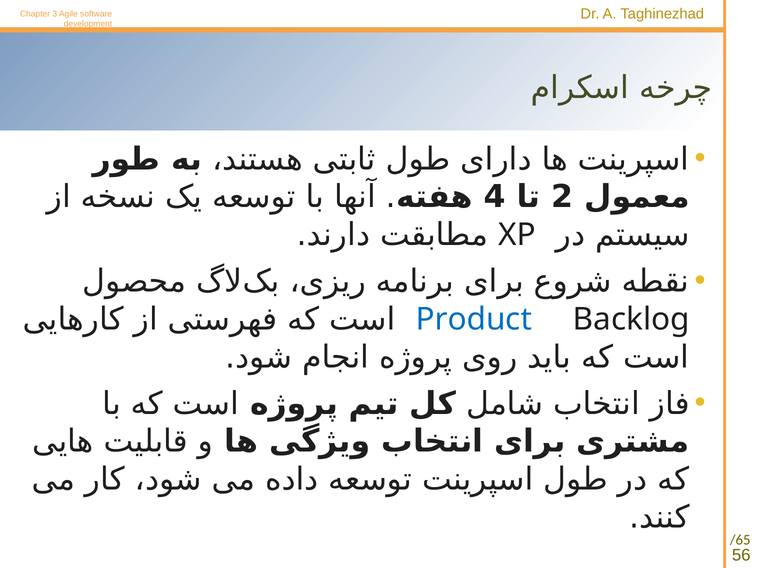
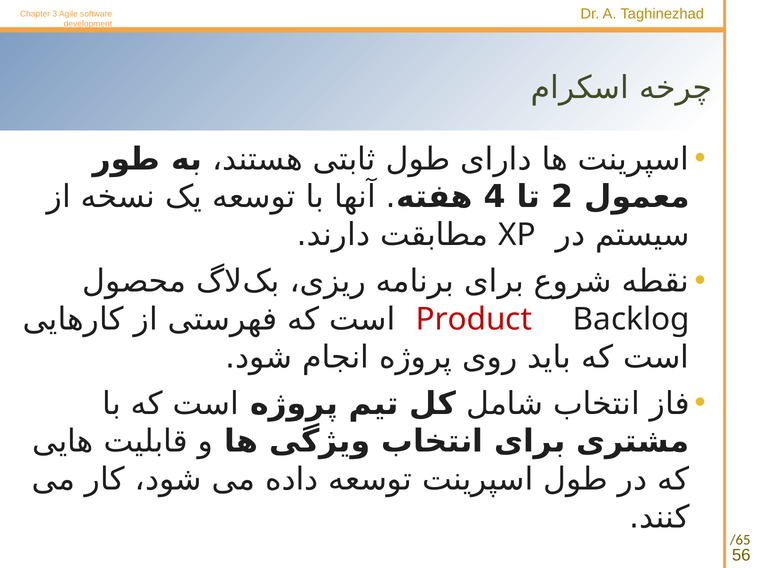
Product colour: blue -> red
